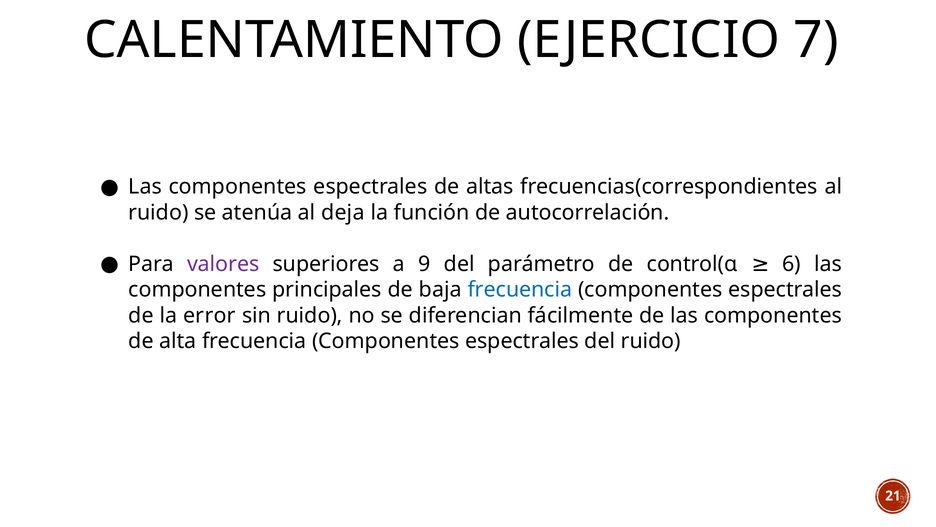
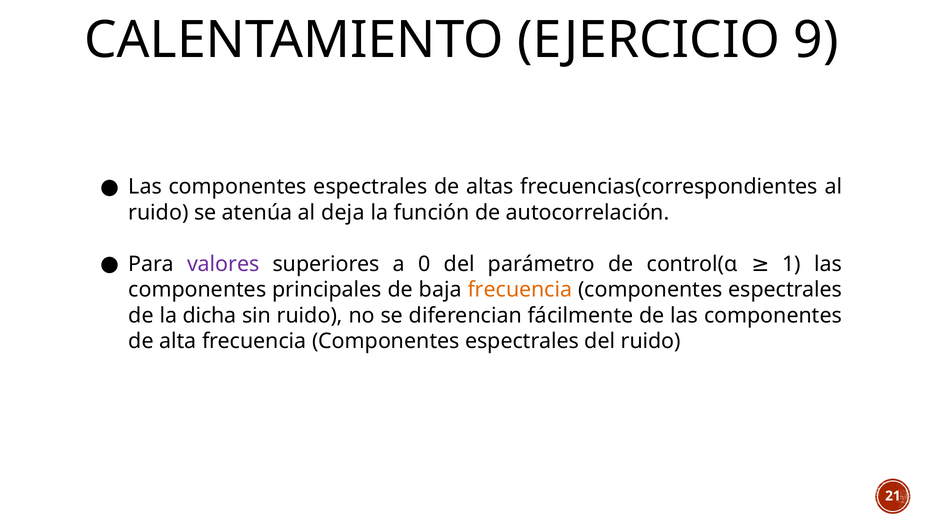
7: 7 -> 9
9: 9 -> 0
6: 6 -> 1
frecuencia at (520, 289) colour: blue -> orange
error: error -> dicha
